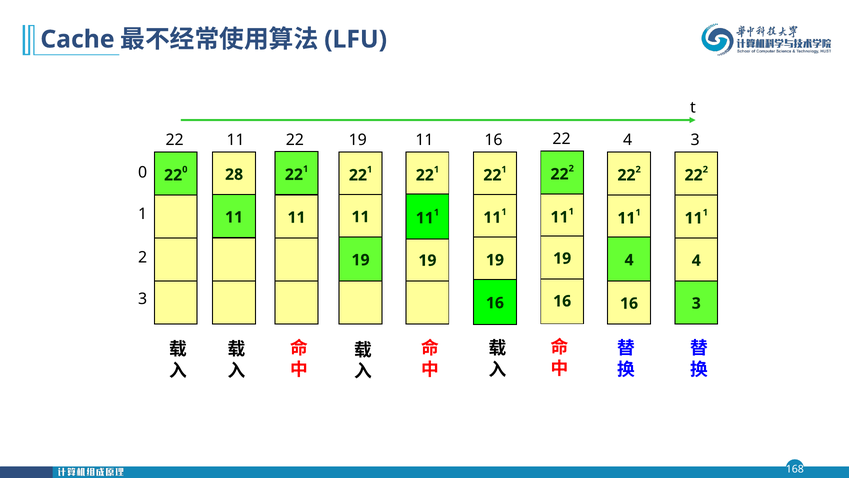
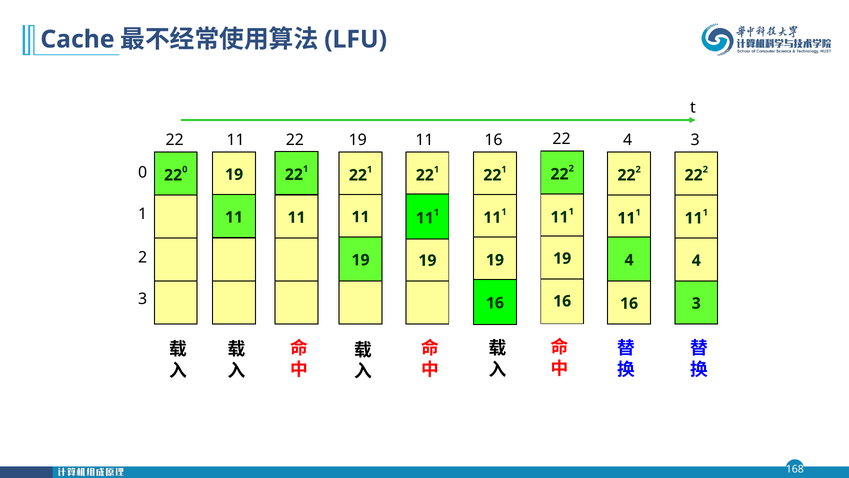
0 28: 28 -> 19
